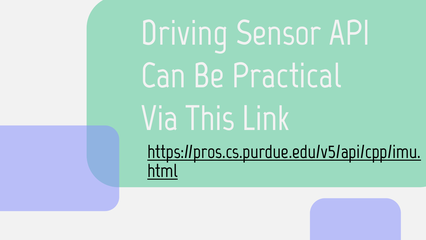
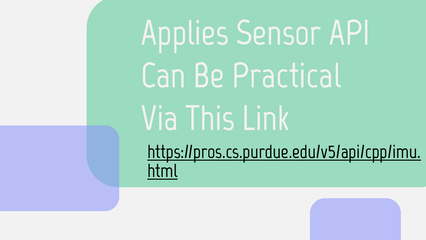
Driving: Driving -> Applies
